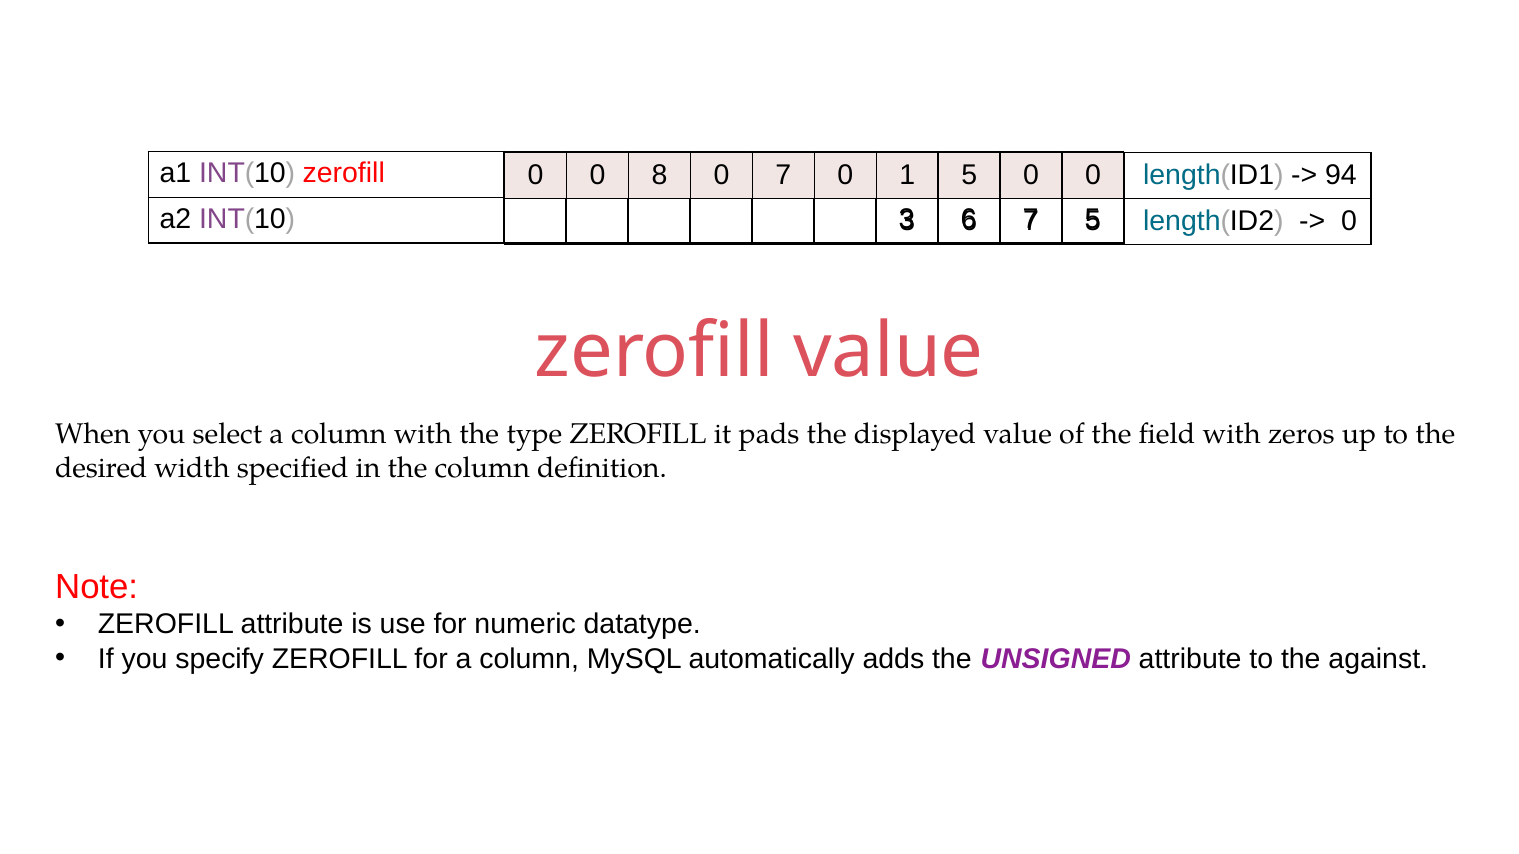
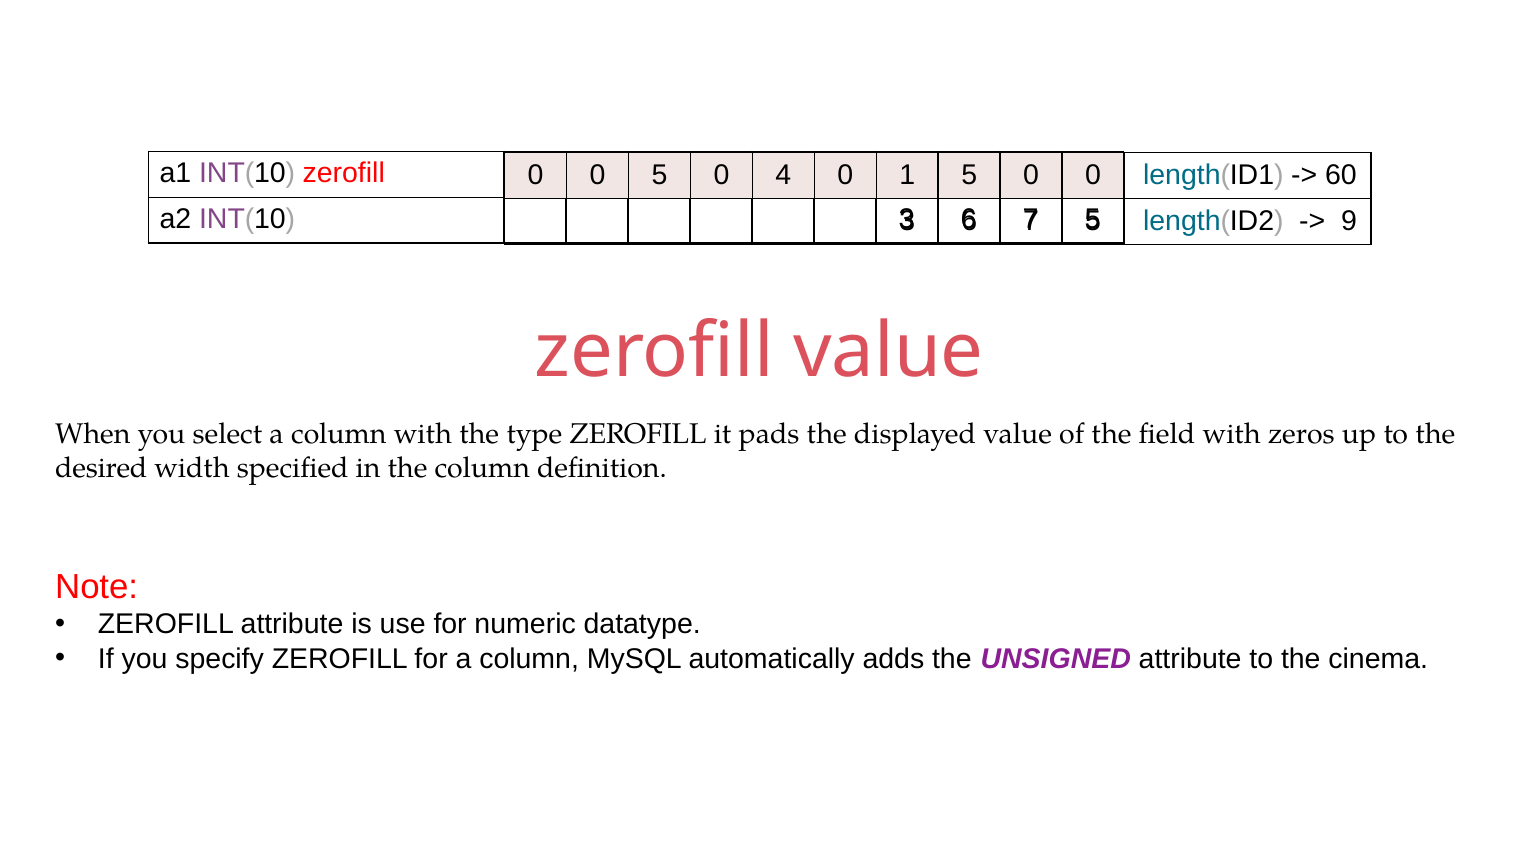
0 8: 8 -> 5
0 7: 7 -> 4
94: 94 -> 60
0 at (1349, 221): 0 -> 9
against: against -> cinema
